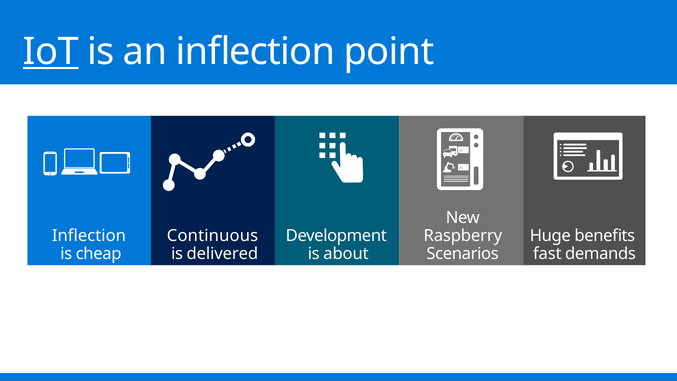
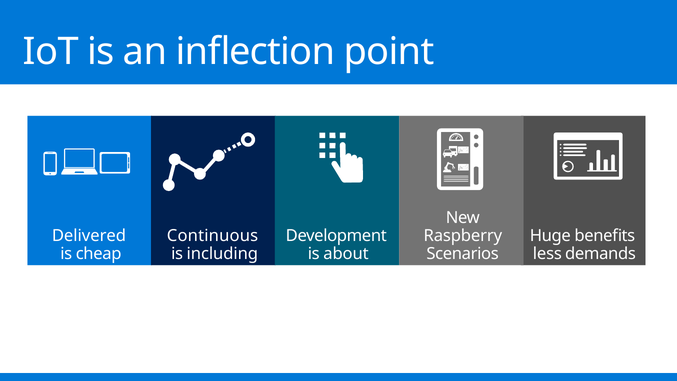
IoT underline: present -> none
Inflection at (89, 236): Inflection -> Delivered
delivered: delivered -> including
fast: fast -> less
